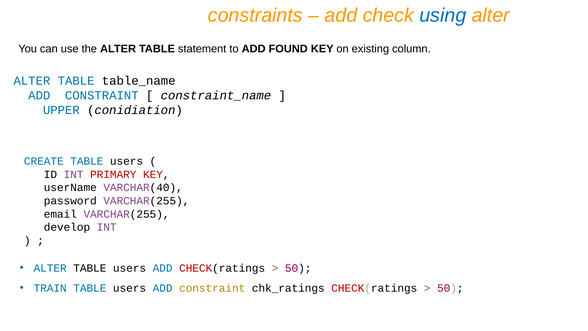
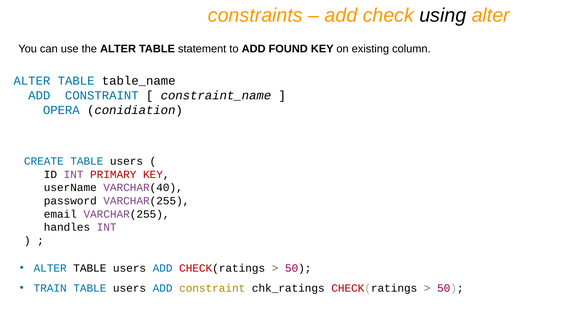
using colour: blue -> black
UPPER: UPPER -> OPERA
develop: develop -> handles
